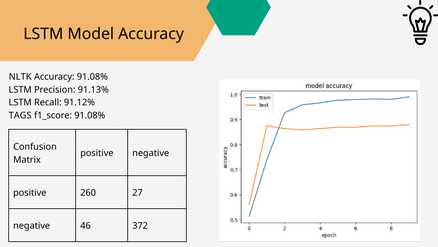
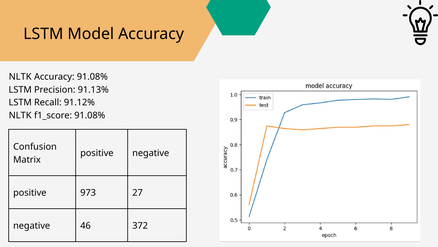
TAGS at (20, 115): TAGS -> NLTK
260: 260 -> 973
